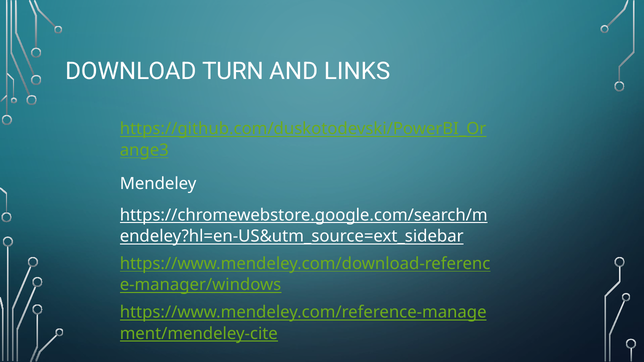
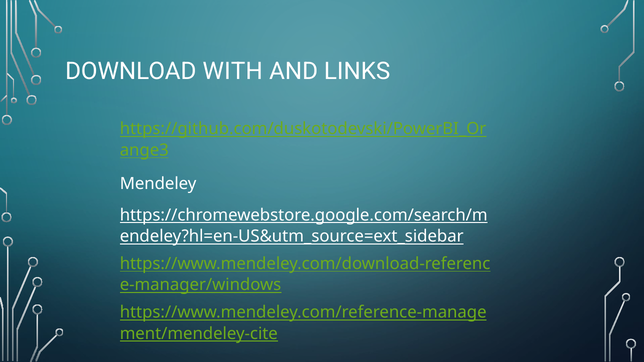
TURN: TURN -> WITH
